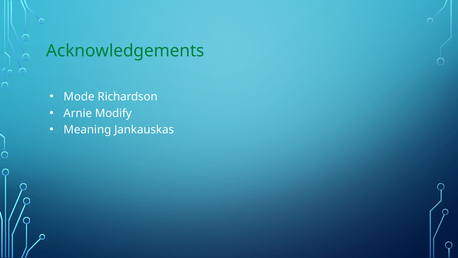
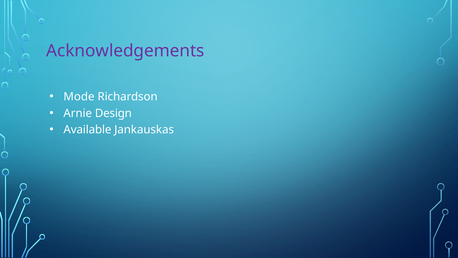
Acknowledgements colour: green -> purple
Modify: Modify -> Design
Meaning: Meaning -> Available
